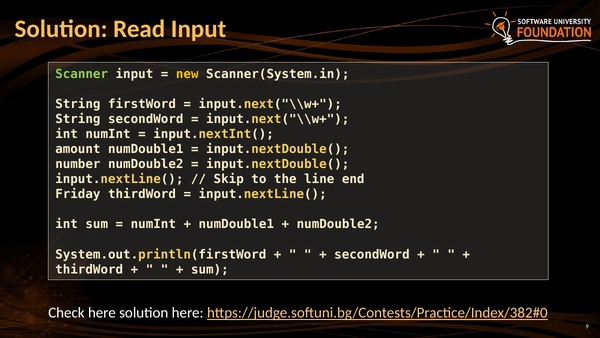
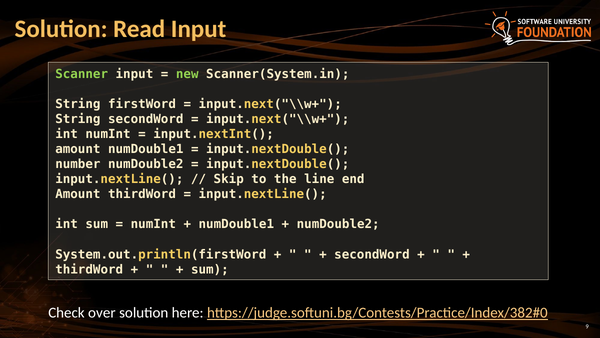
new colour: yellow -> light green
Friday at (78, 194): Friday -> Amount
Check here: here -> over
